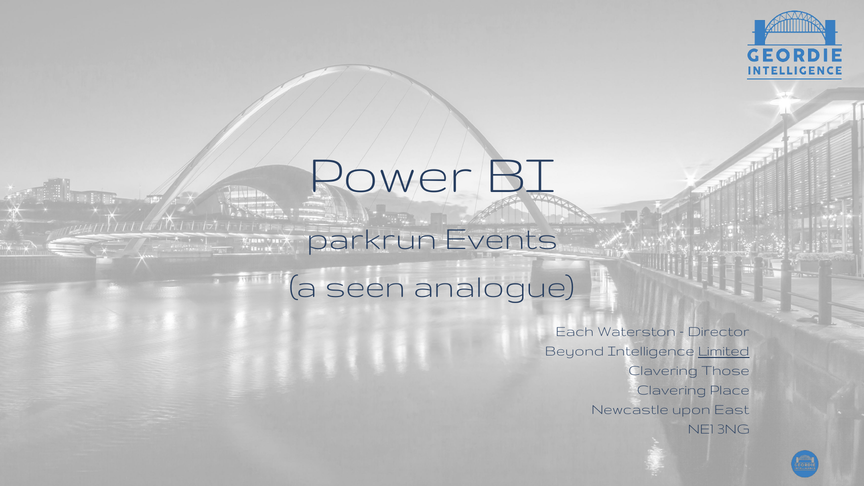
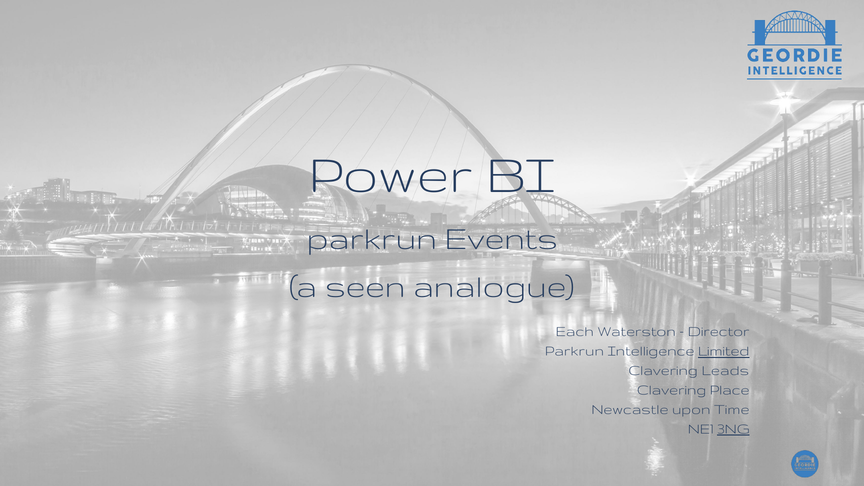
Beyond at (574, 350): Beyond -> Parkrun
Those: Those -> Leads
East: East -> Time
3NG underline: none -> present
